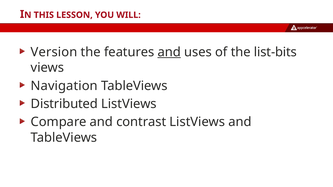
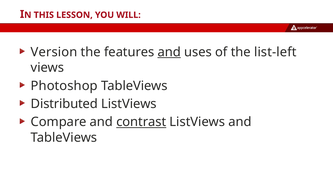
list-bits: list-bits -> list-left
Navigation: Navigation -> Photoshop
contrast underline: none -> present
